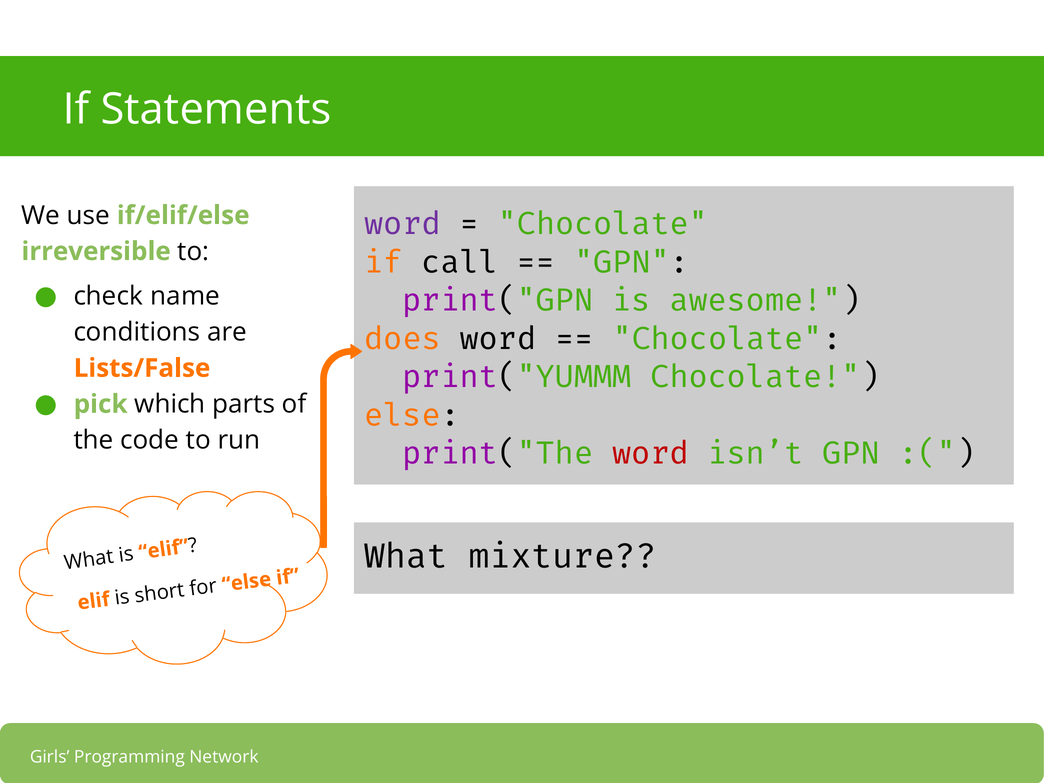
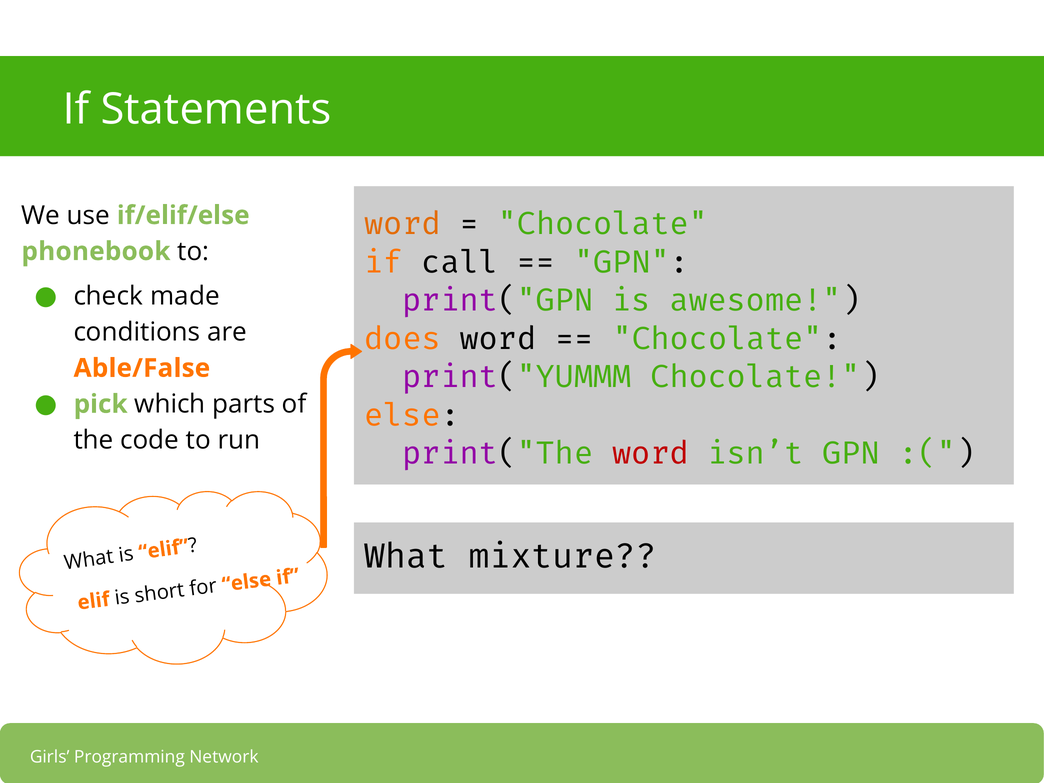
word at (403, 224) colour: purple -> orange
irreversible: irreversible -> phonebook
name: name -> made
Lists/False: Lists/False -> Able/False
